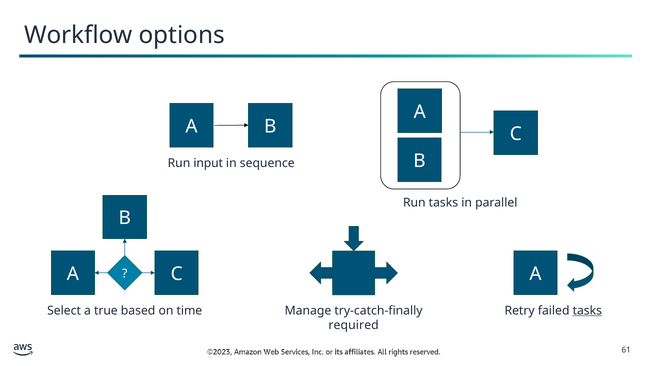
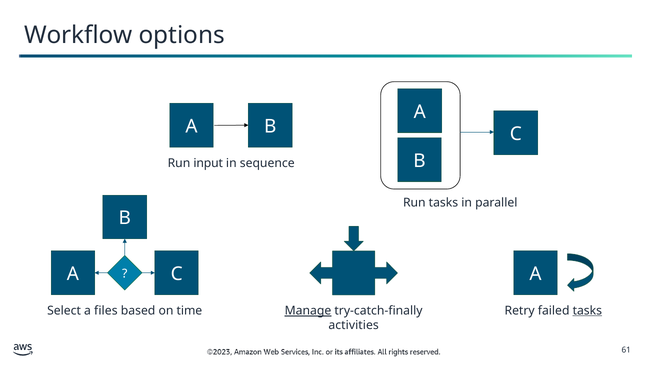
true: true -> files
Manage underline: none -> present
required: required -> activities
